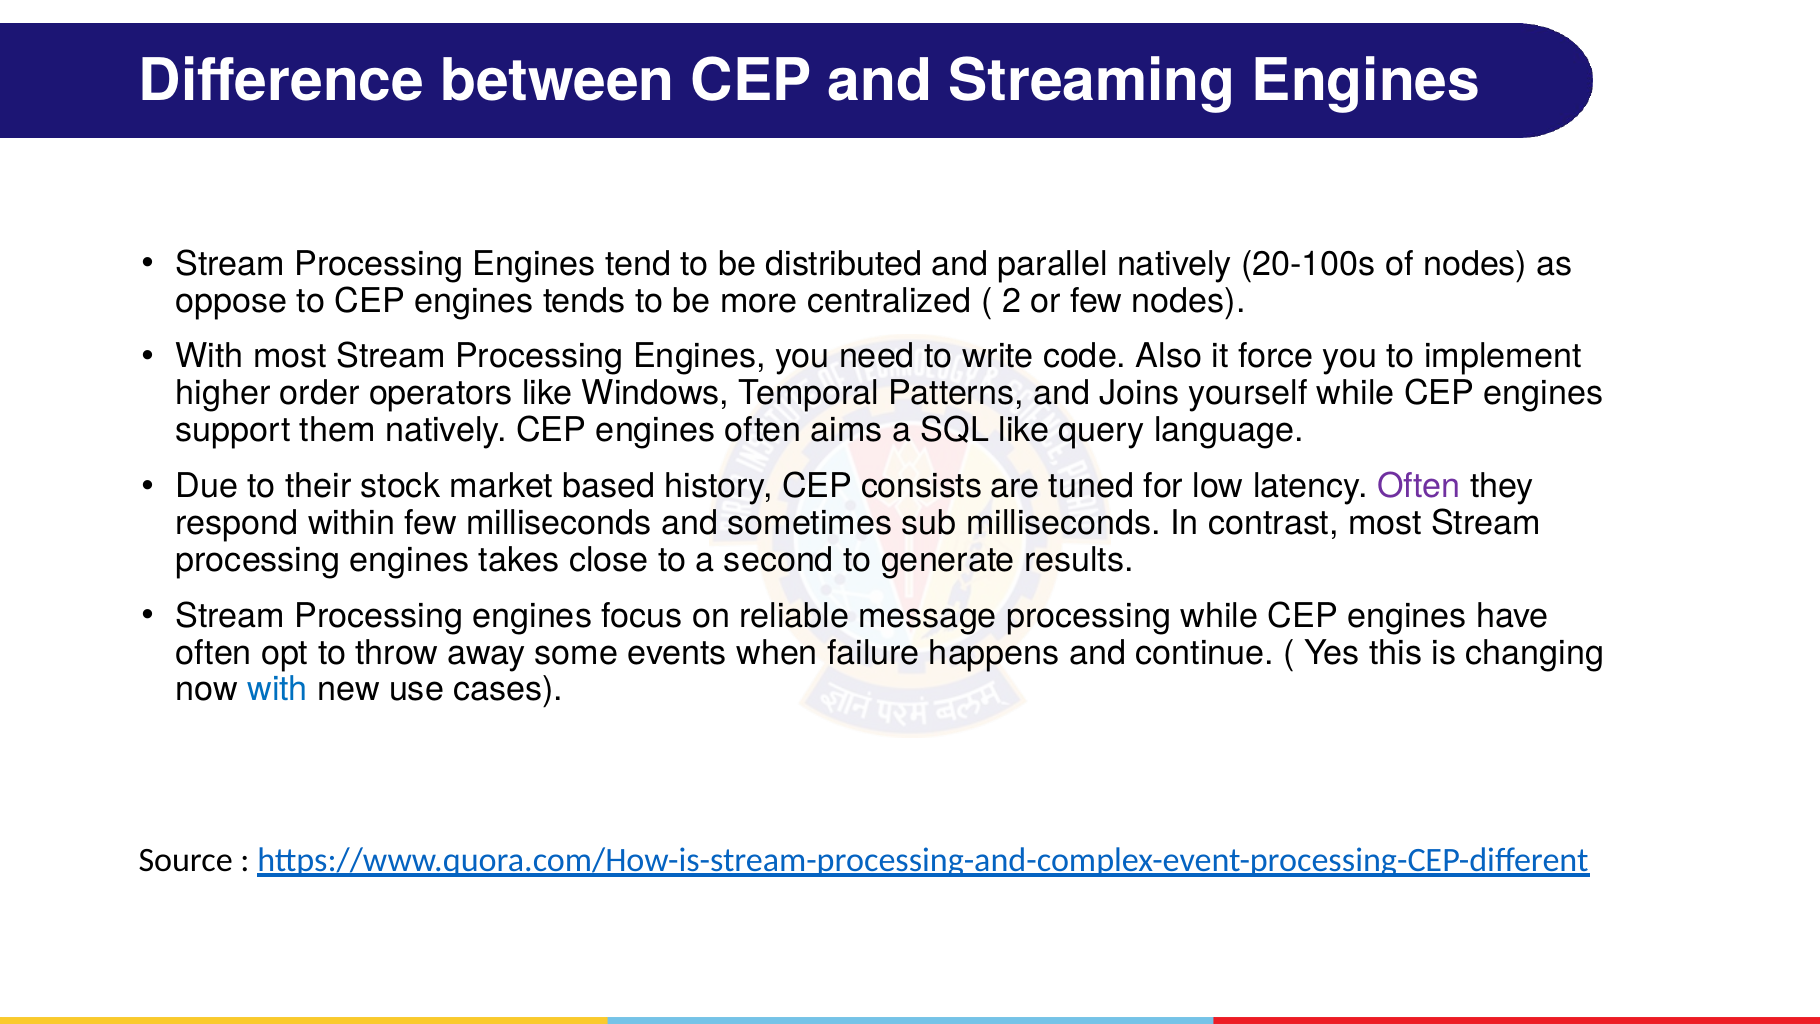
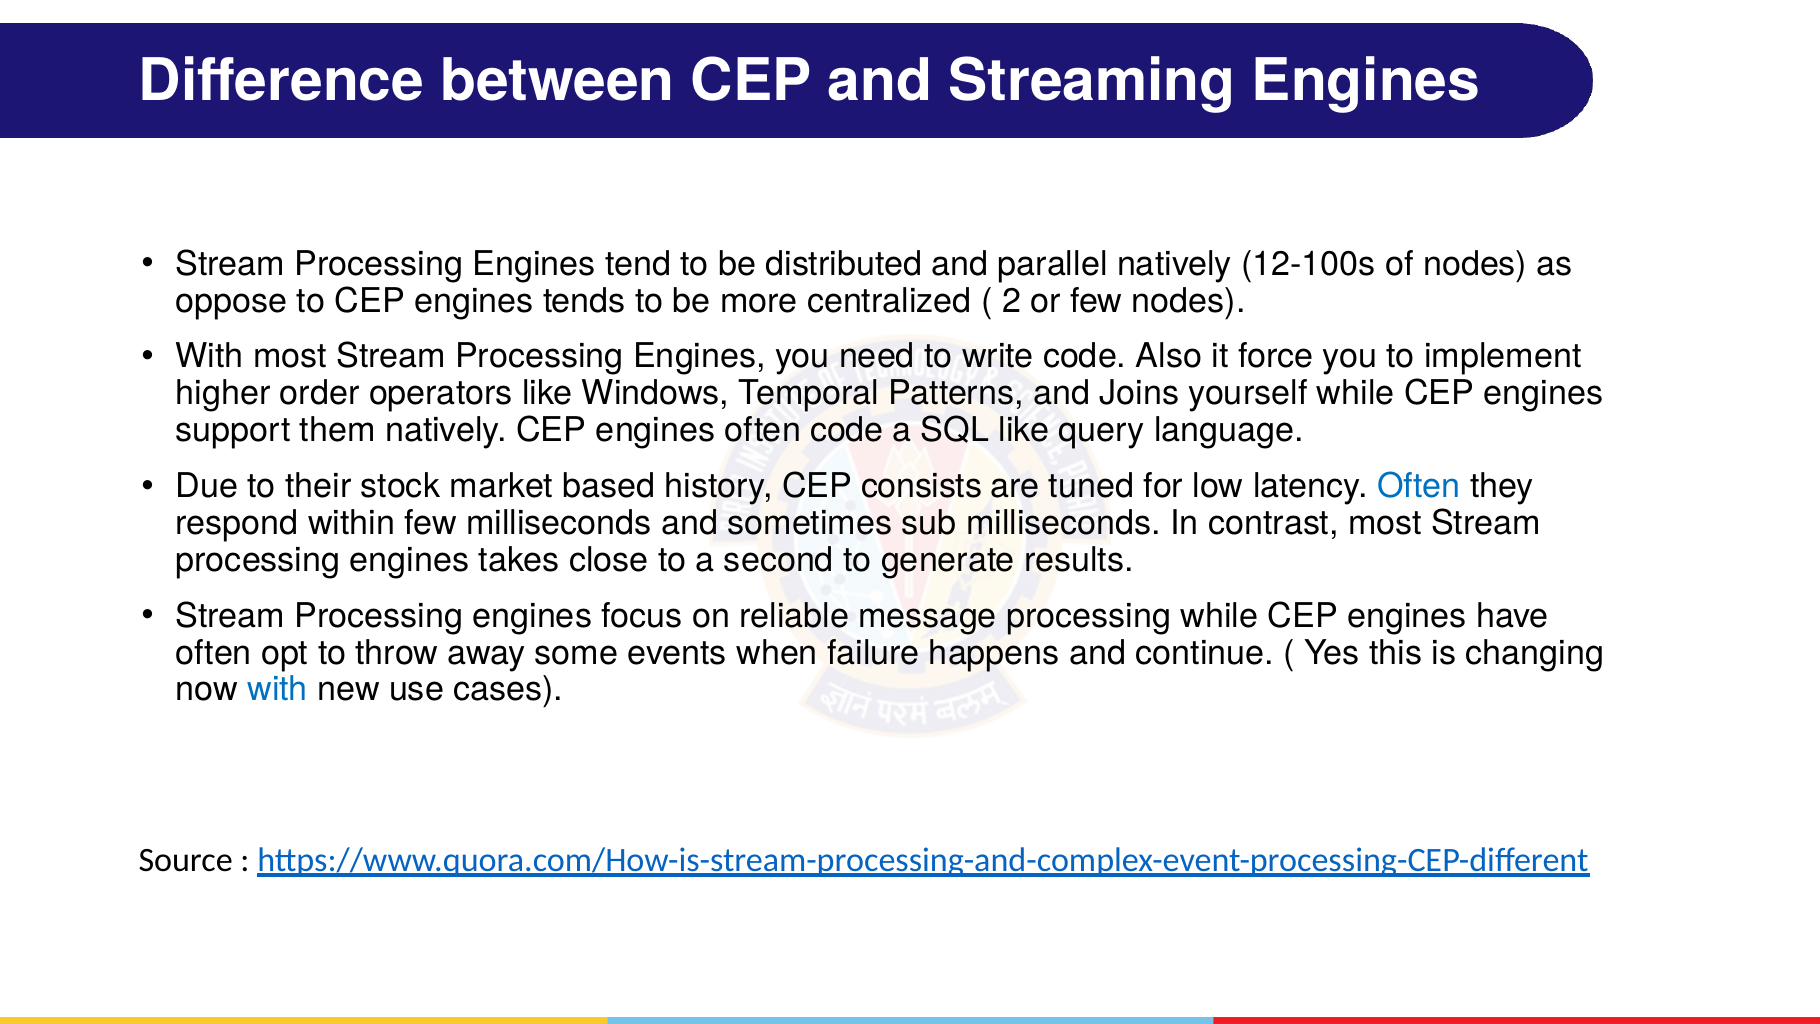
20-100s: 20-100s -> 12-100s
often aims: aims -> code
Often at (1419, 486) colour: purple -> blue
